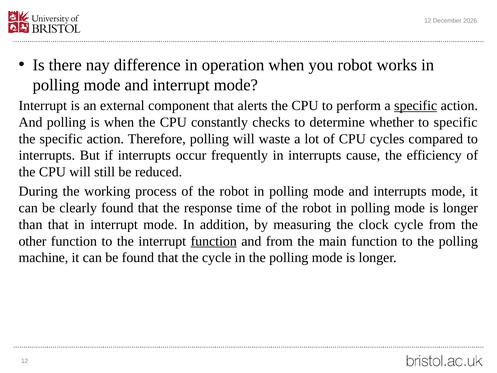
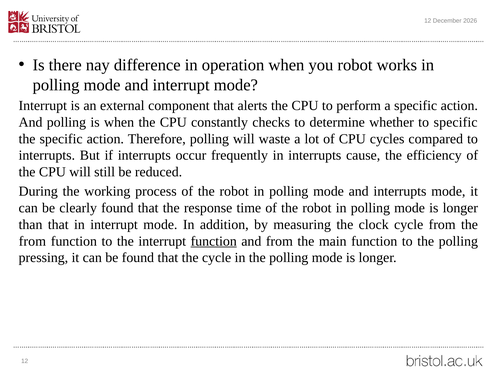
specific at (416, 106) underline: present -> none
other at (33, 241): other -> from
machine: machine -> pressing
